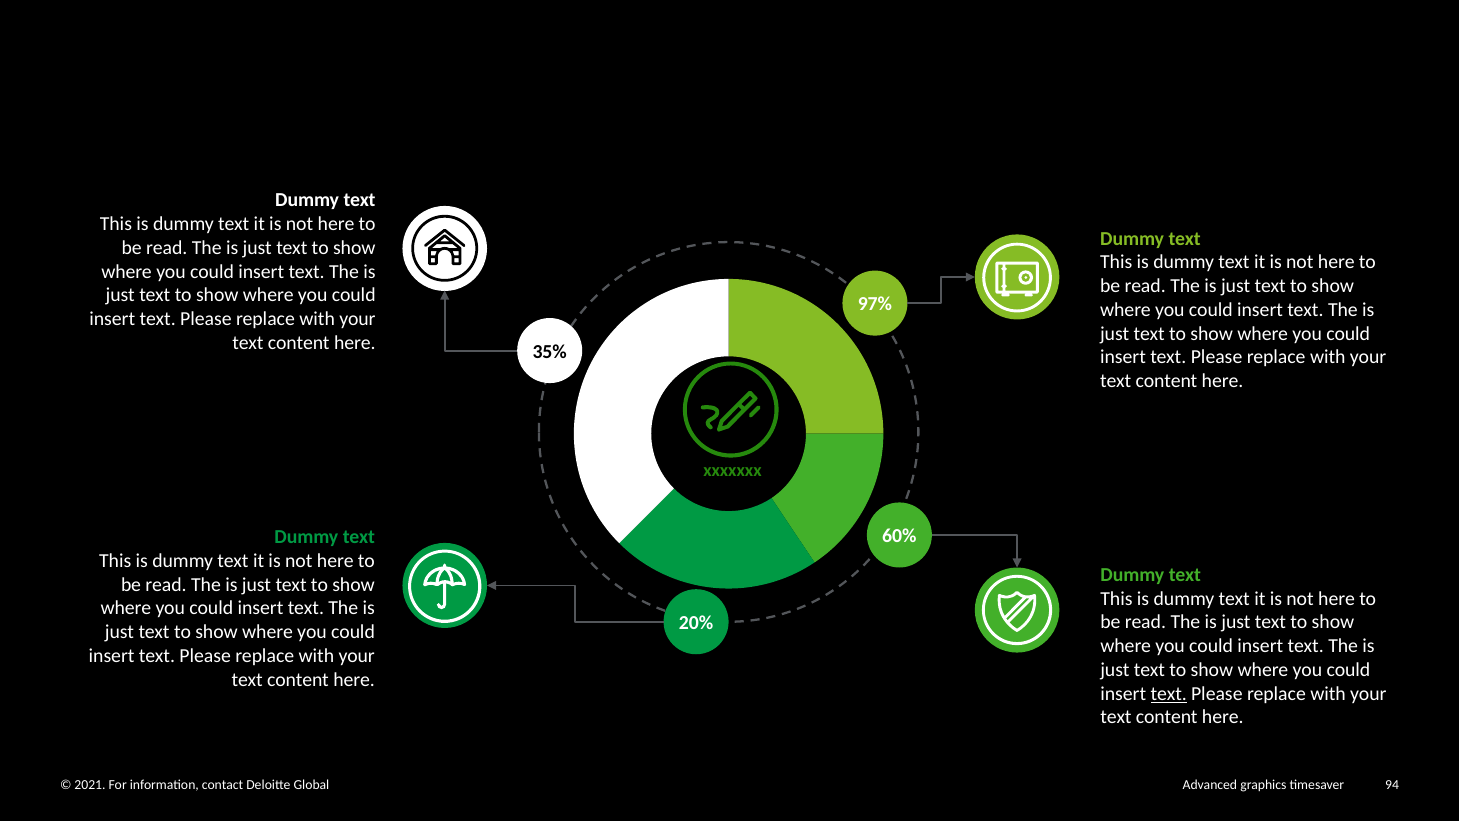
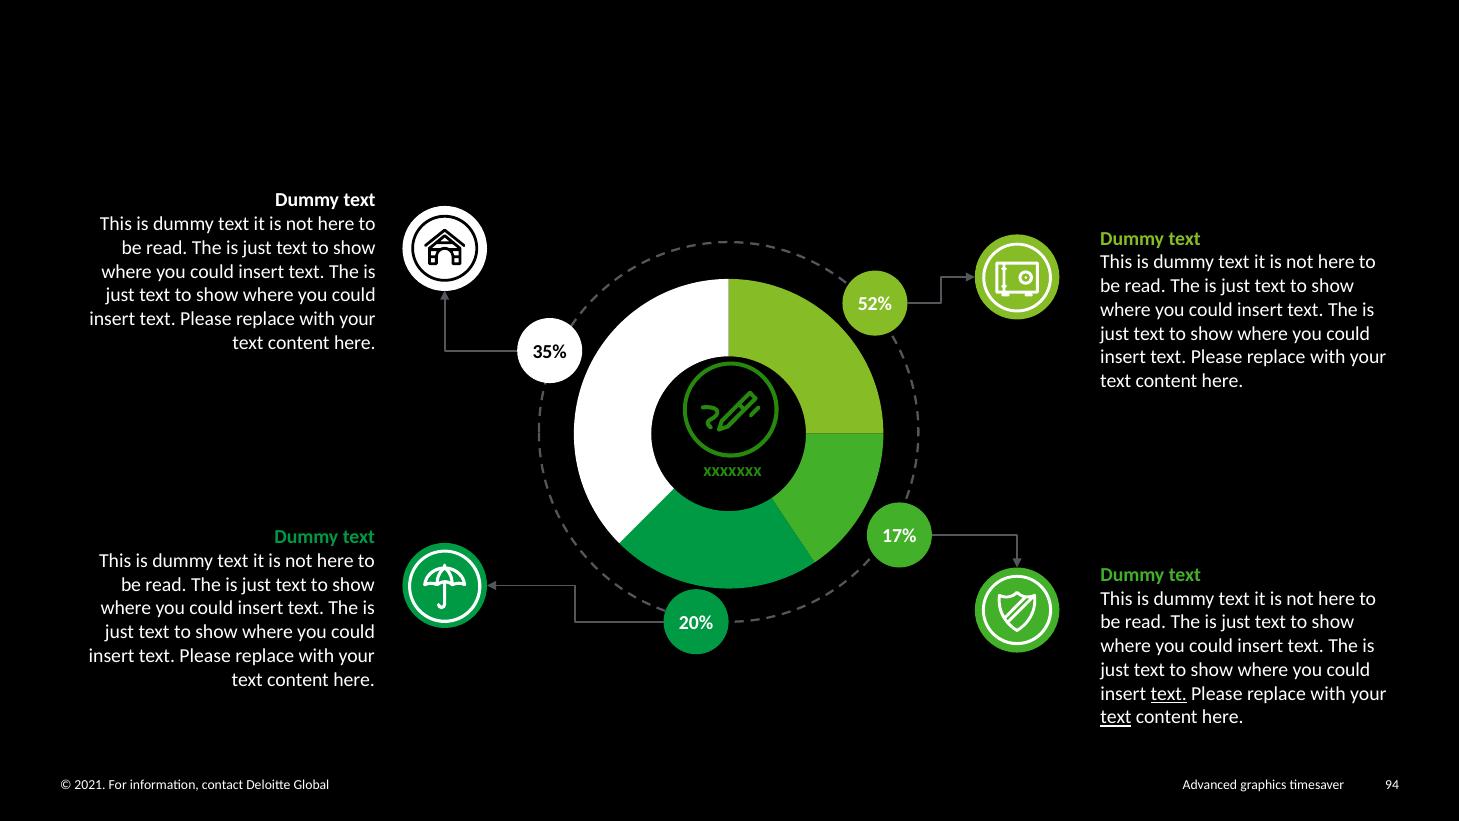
97%: 97% -> 52%
60%: 60% -> 17%
text at (1116, 717) underline: none -> present
